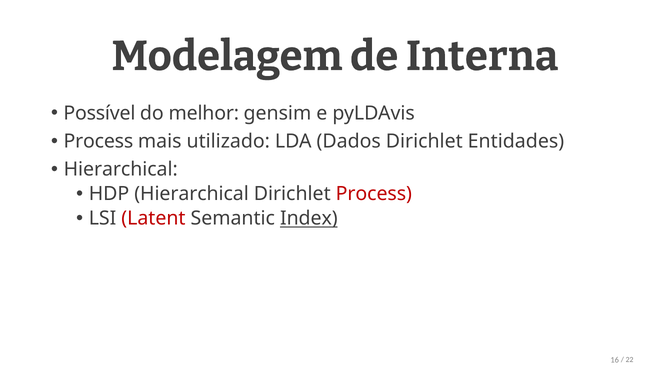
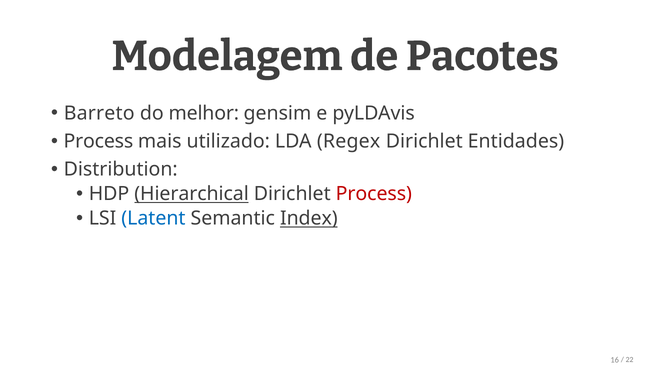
Interna: Interna -> Pacotes
Possível: Possível -> Barreto
Dados: Dados -> Regex
Hierarchical at (121, 169): Hierarchical -> Distribution
Hierarchical at (192, 194) underline: none -> present
Latent colour: red -> blue
